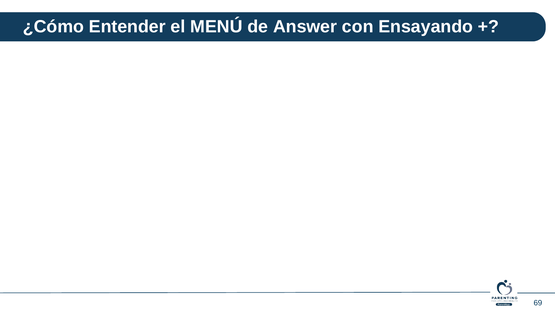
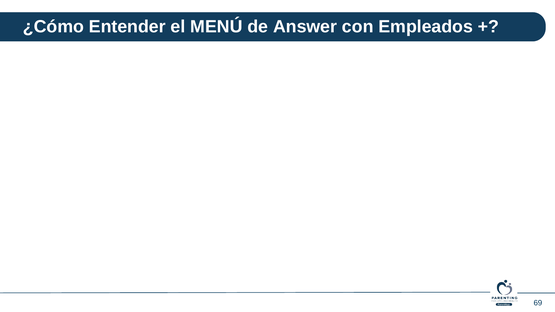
Ensayando: Ensayando -> Empleados
